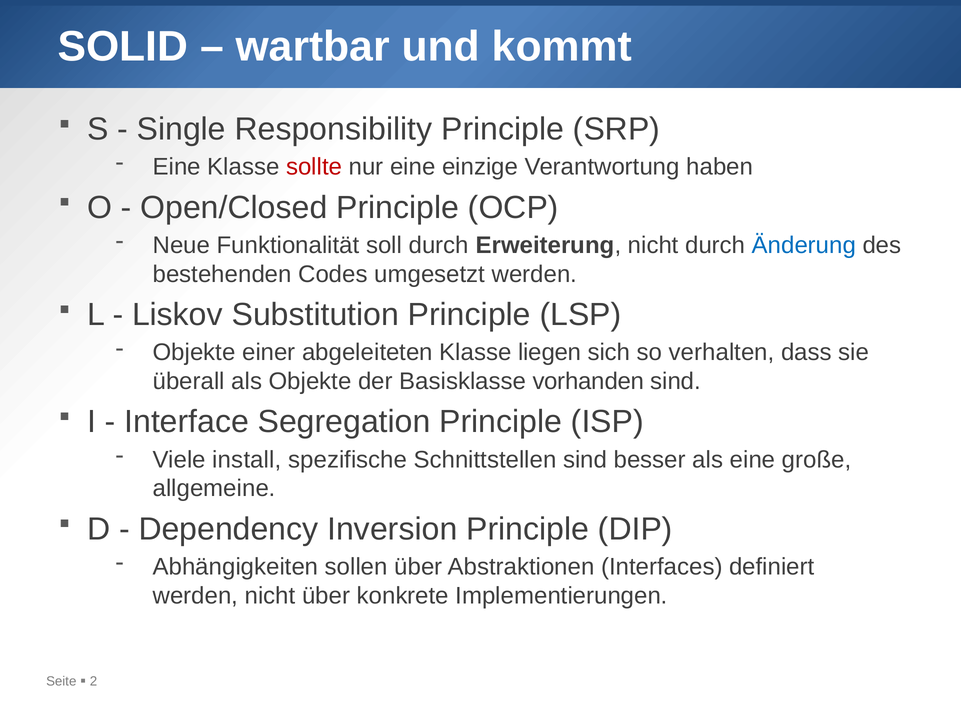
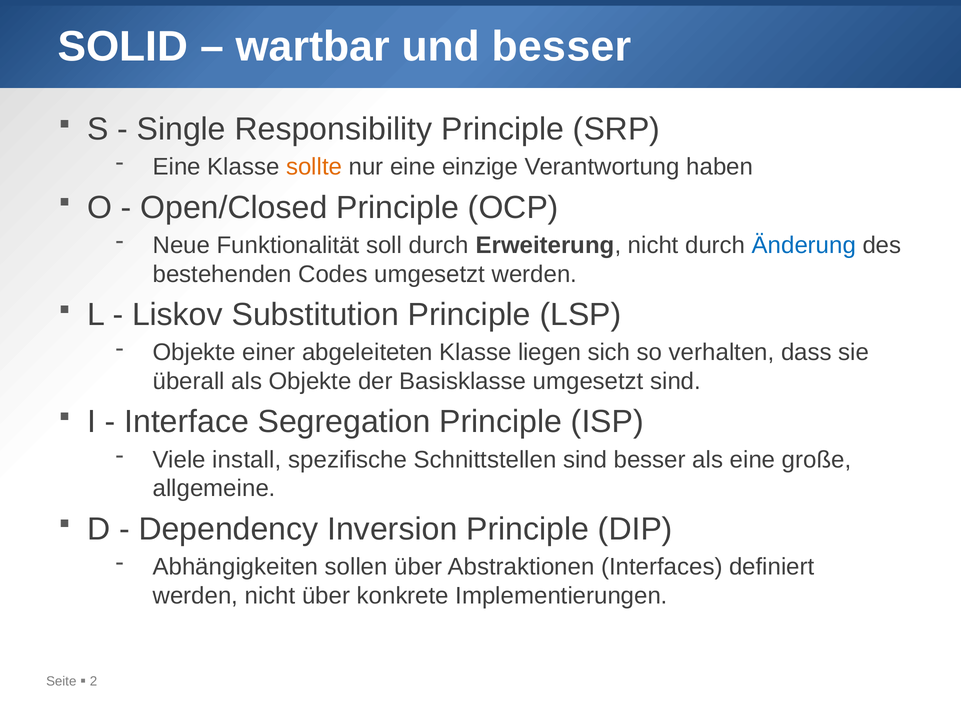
und kommt: kommt -> besser
sollte colour: red -> orange
Basisklasse vorhanden: vorhanden -> umgesetzt
